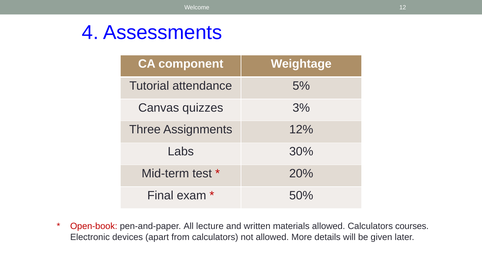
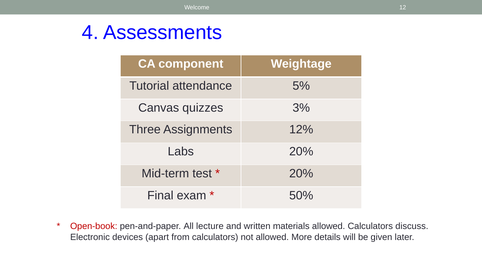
Labs 30%: 30% -> 20%
courses: courses -> discuss
